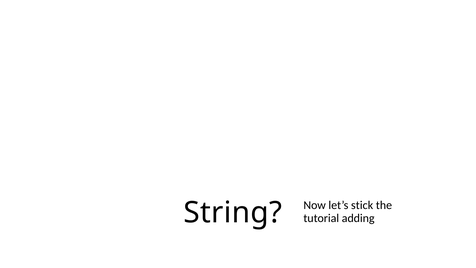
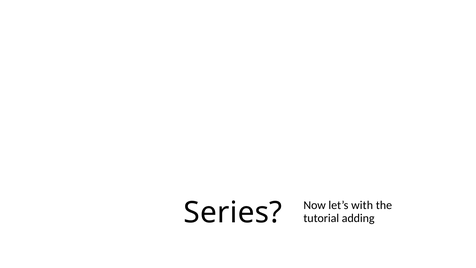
String: String -> Series
stick: stick -> with
